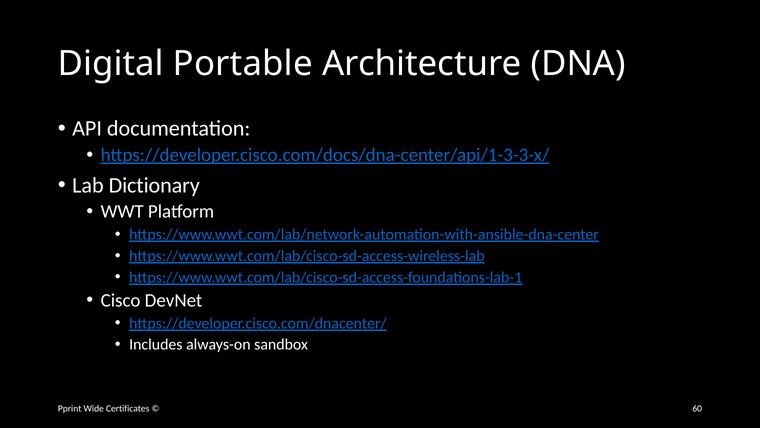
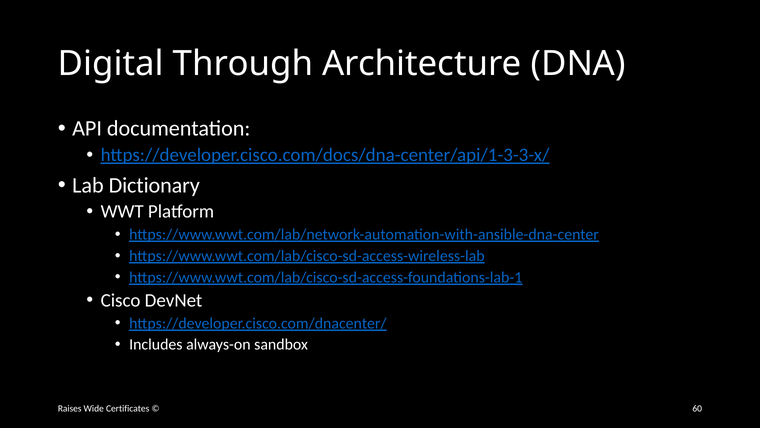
Portable: Portable -> Through
Pprint: Pprint -> Raises
